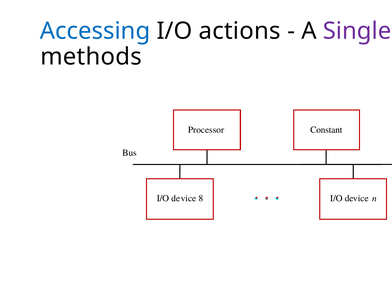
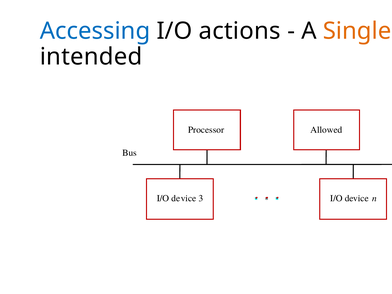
Single colour: purple -> orange
methods: methods -> intended
Constant: Constant -> Allowed
8: 8 -> 3
